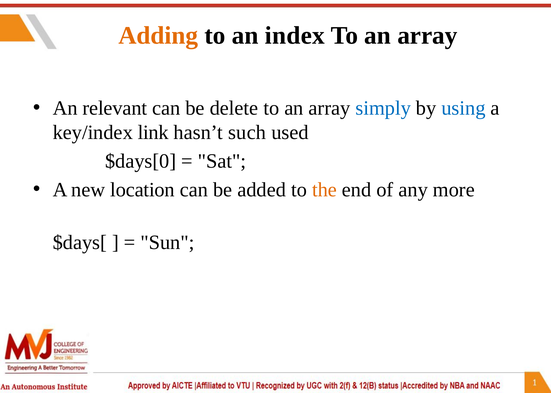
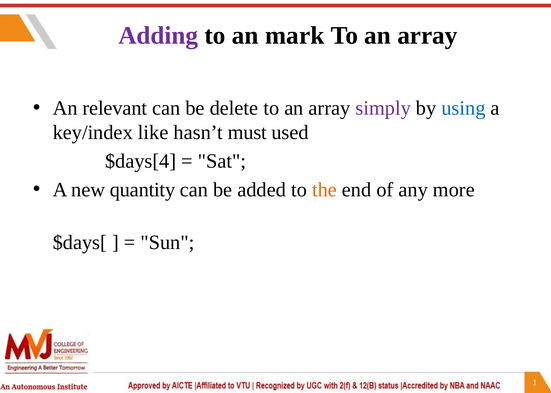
Adding colour: orange -> purple
index: index -> mark
simply colour: blue -> purple
link: link -> like
such: such -> must
$days[0: $days[0 -> $days[4
location: location -> quantity
